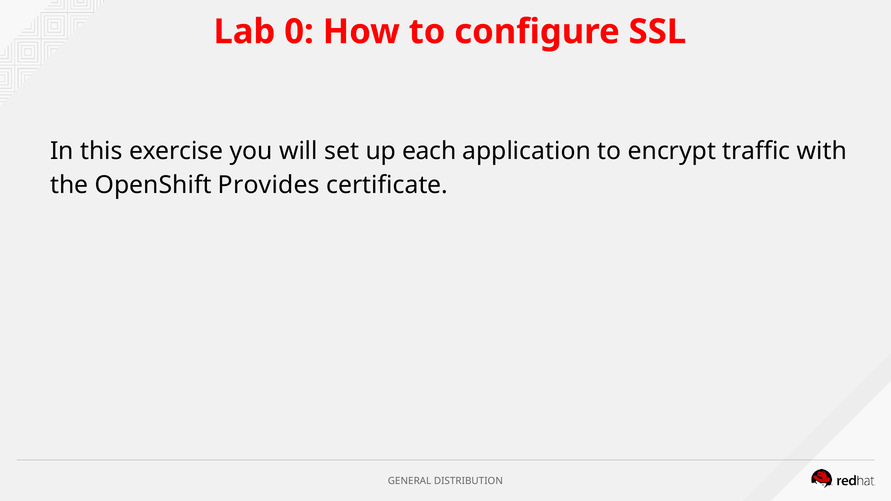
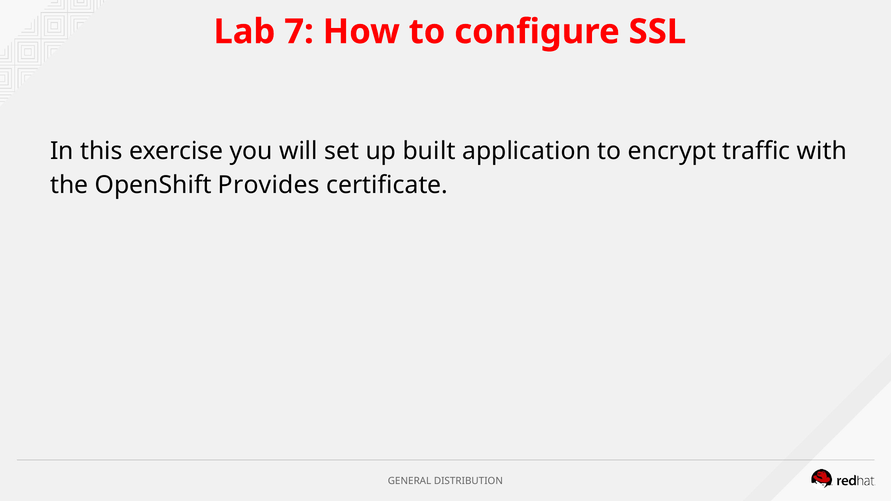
0: 0 -> 7
each: each -> built
